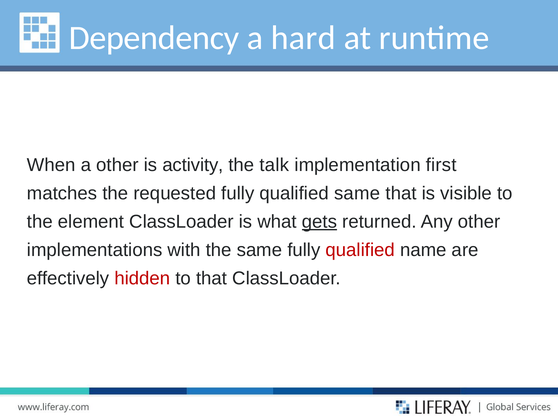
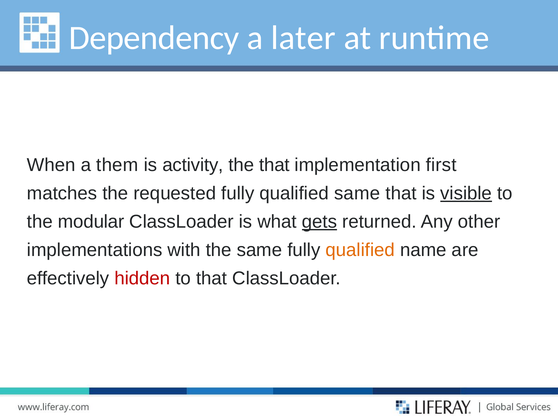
hard: hard -> later
a other: other -> them
the talk: talk -> that
visible underline: none -> present
element: element -> modular
qualified at (360, 250) colour: red -> orange
